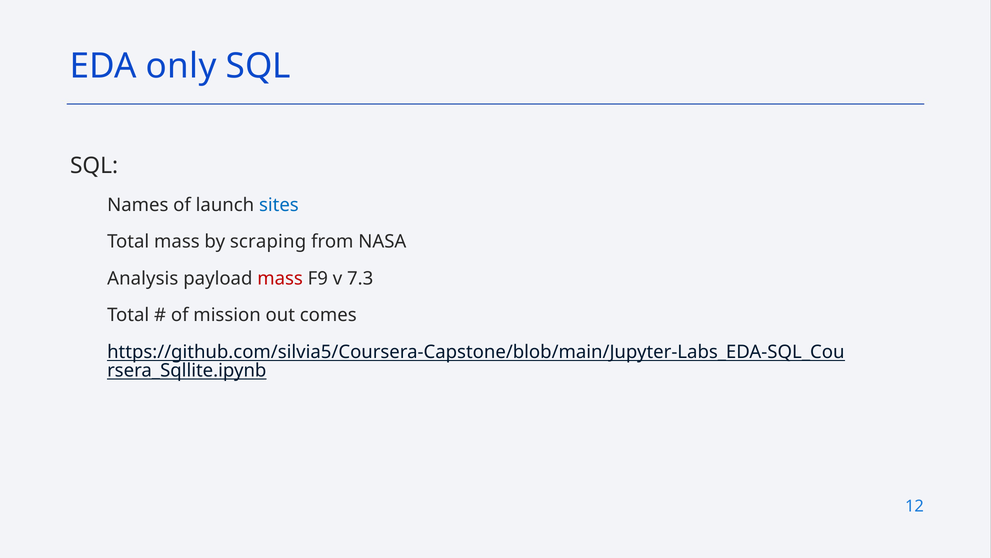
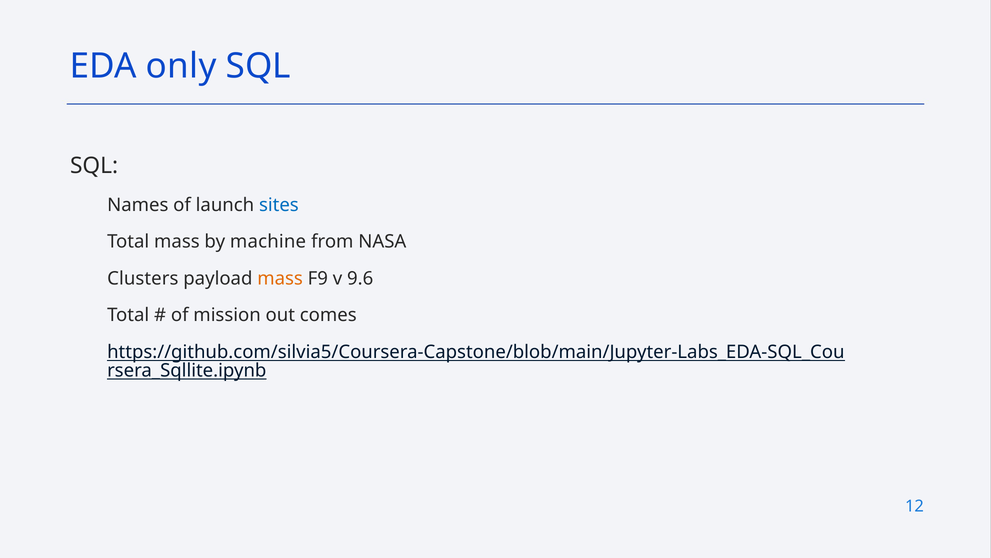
scraping: scraping -> machine
Analysis: Analysis -> Clusters
mass at (280, 278) colour: red -> orange
7.3: 7.3 -> 9.6
